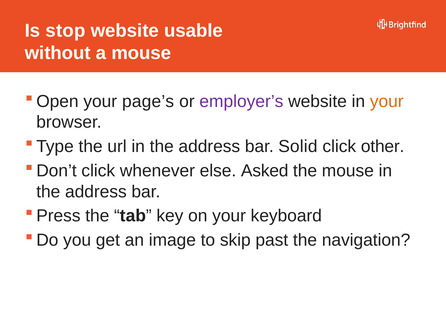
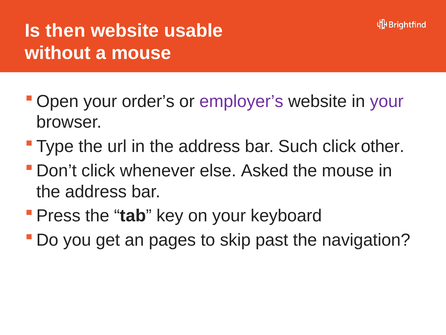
stop: stop -> then
page’s: page’s -> order’s
your at (387, 101) colour: orange -> purple
Solid: Solid -> Such
image: image -> pages
